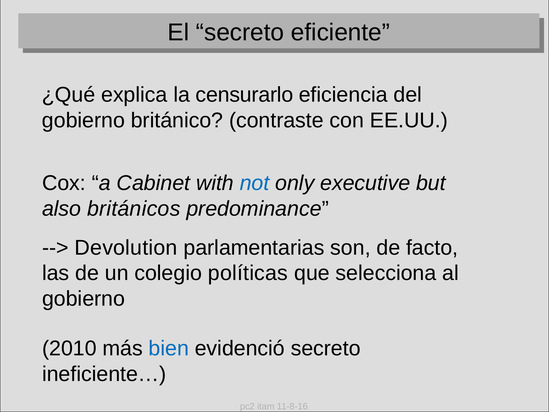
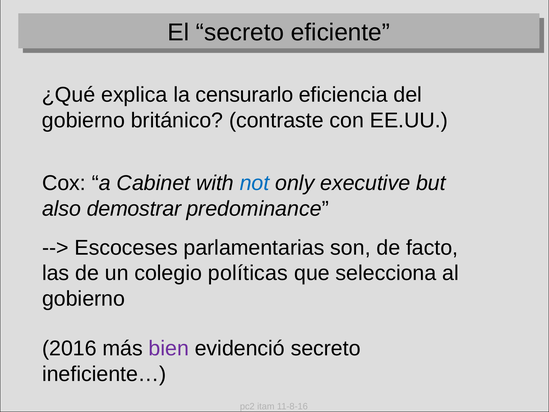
británicos: británicos -> demostrar
Devolution: Devolution -> Escoceses
2010: 2010 -> 2016
bien colour: blue -> purple
